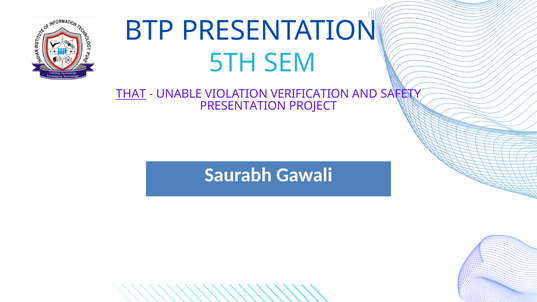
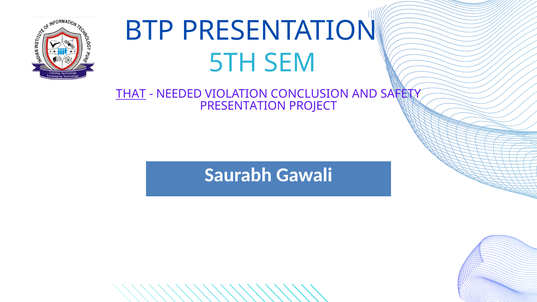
UNABLE: UNABLE -> NEEDED
VERIFICATION: VERIFICATION -> CONCLUSION
